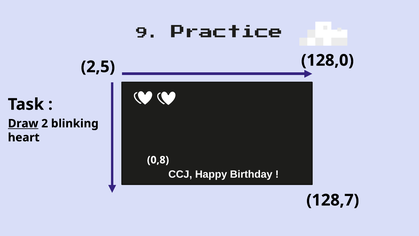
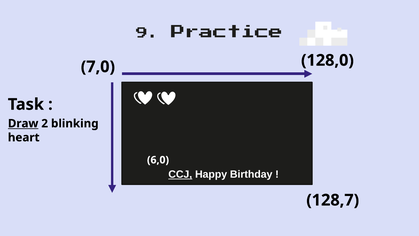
2,5: 2,5 -> 7,0
0,8: 0,8 -> 6,0
CCJ underline: none -> present
